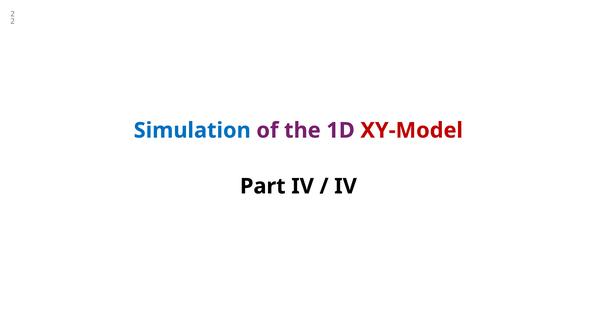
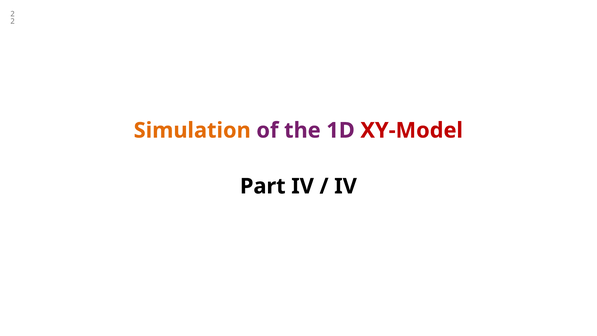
Simulation colour: blue -> orange
